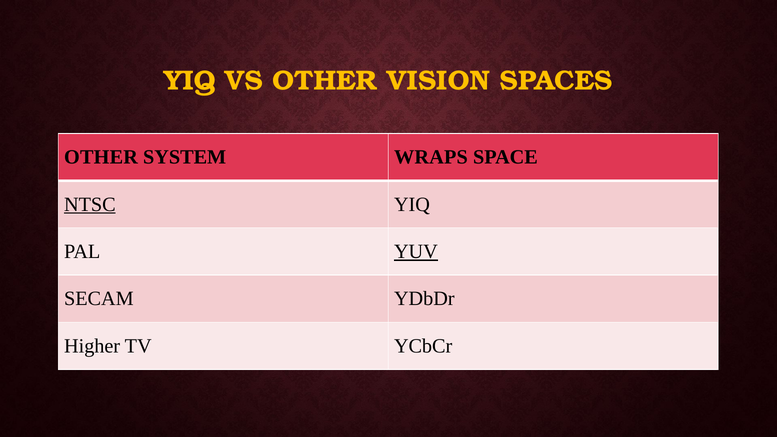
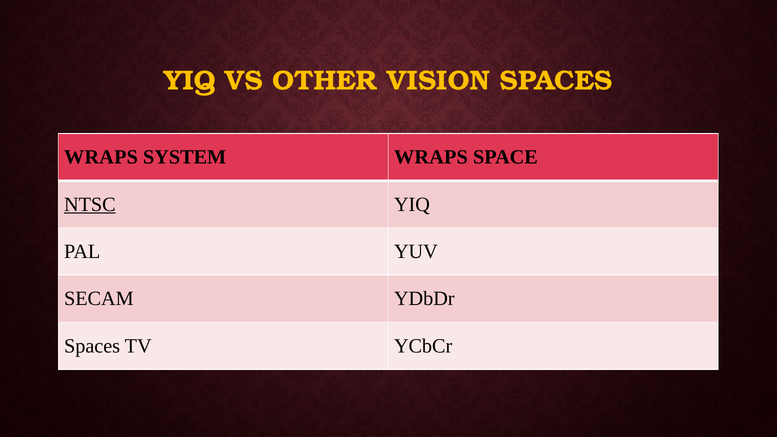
OTHER at (101, 157): OTHER -> WRAPS
YUV underline: present -> none
Higher at (92, 346): Higher -> Spaces
